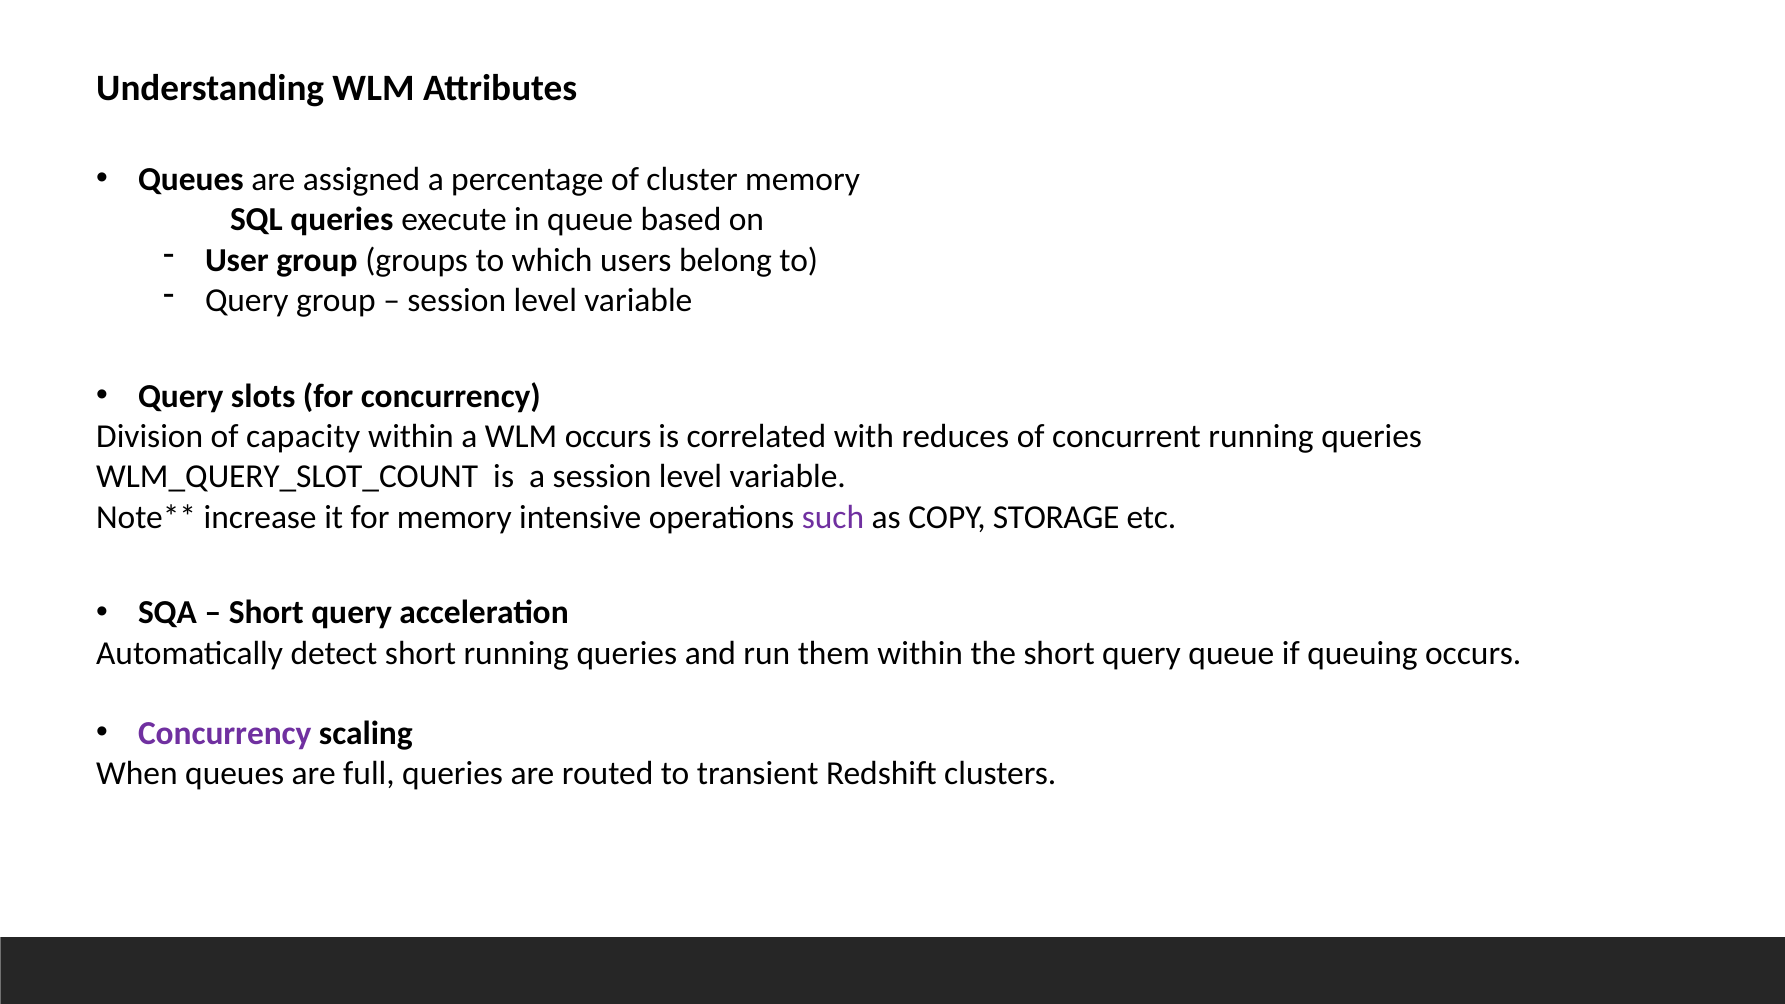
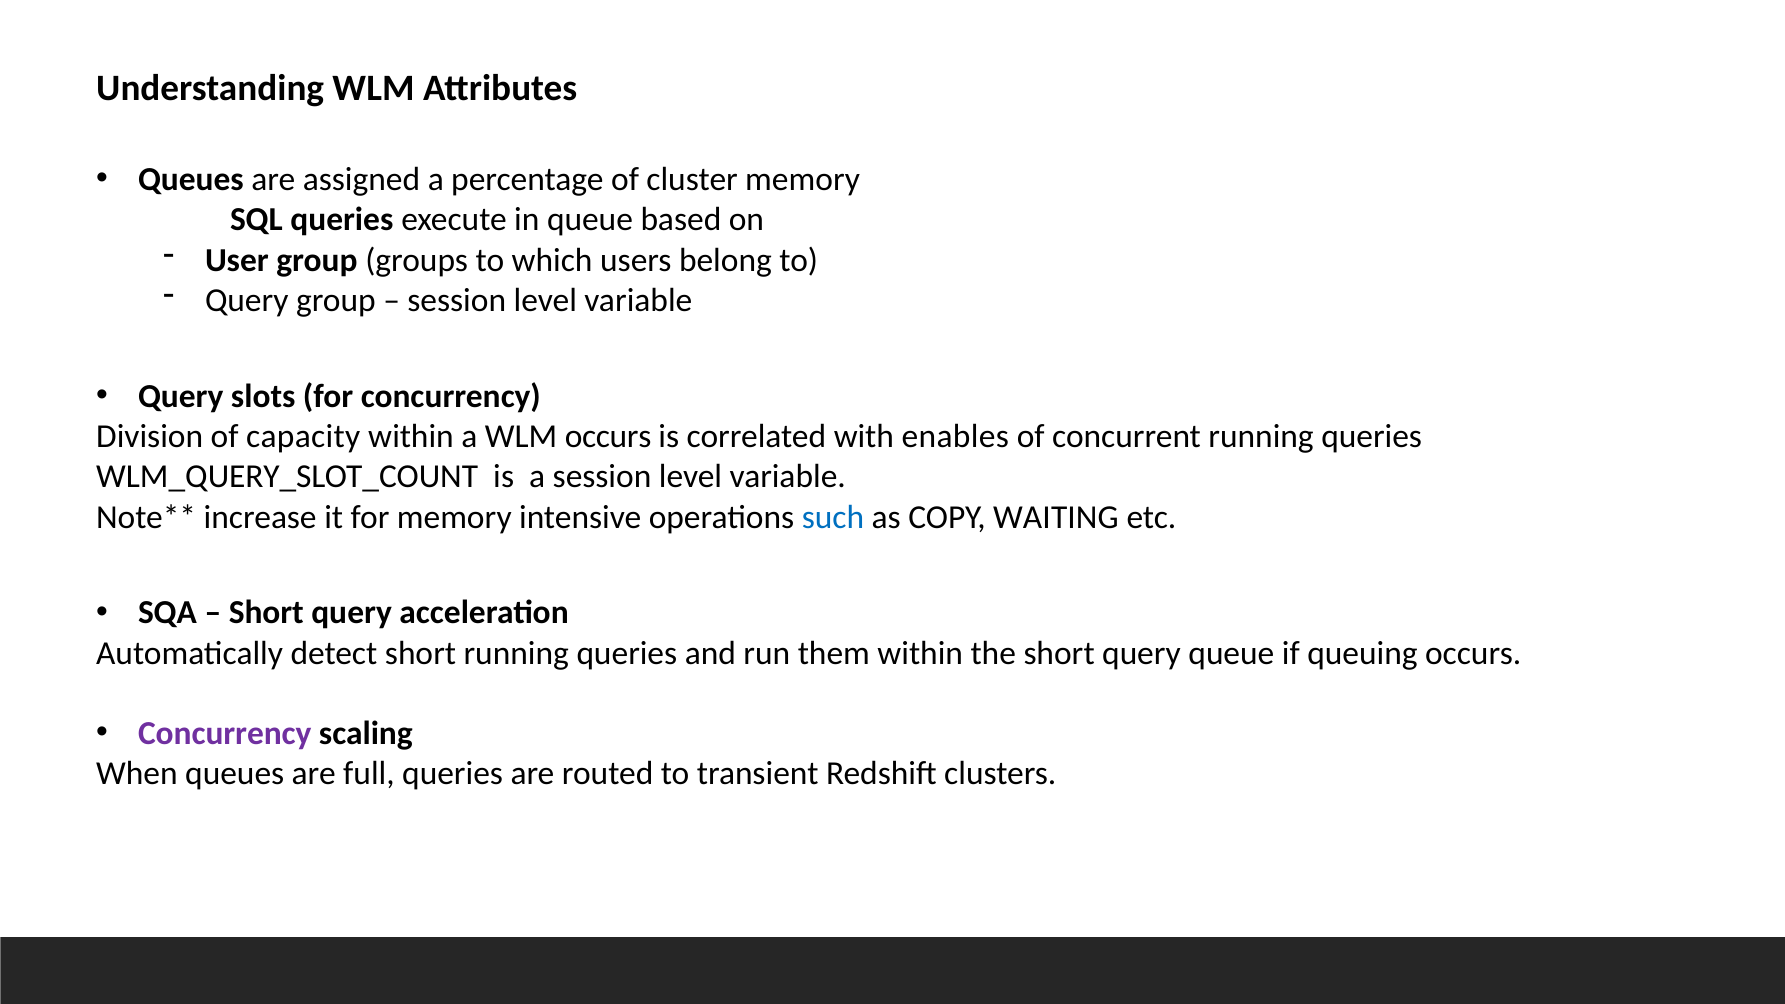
reduces: reduces -> enables
such colour: purple -> blue
STORAGE: STORAGE -> WAITING
